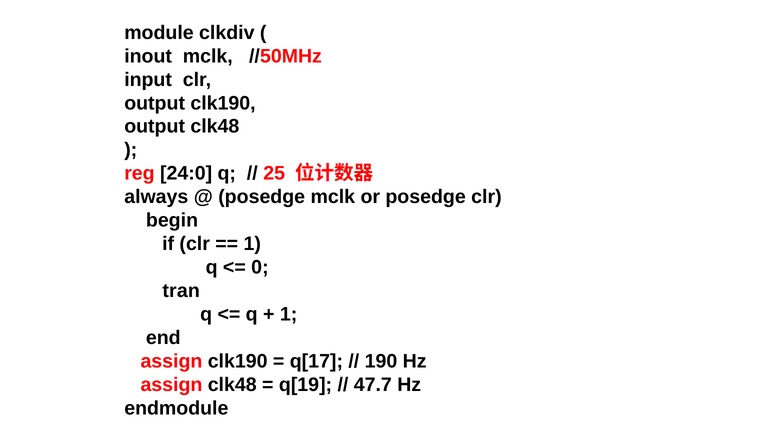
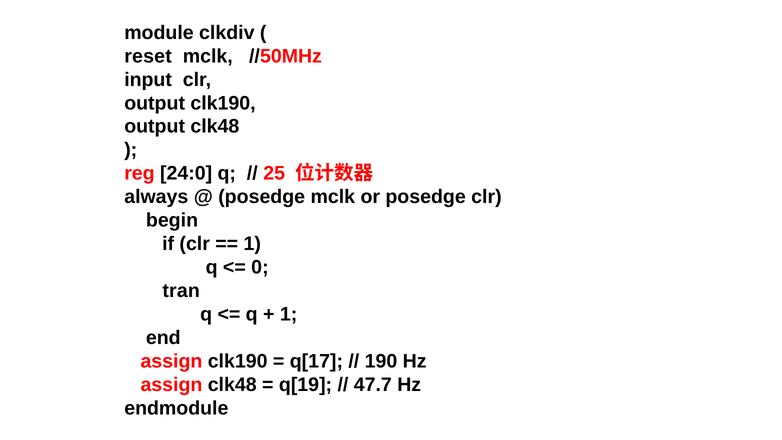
inout: inout -> reset
